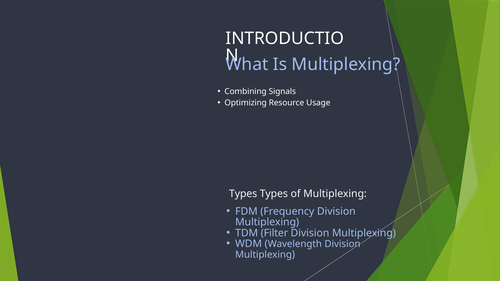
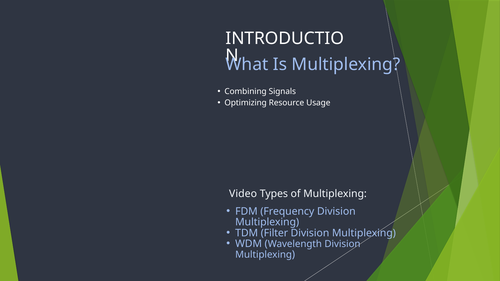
Types at (243, 194): Types -> Video
